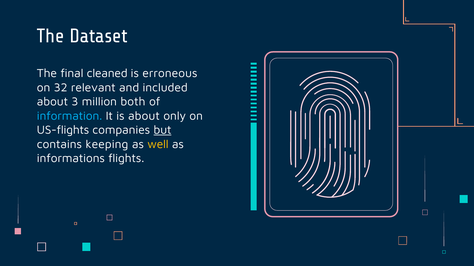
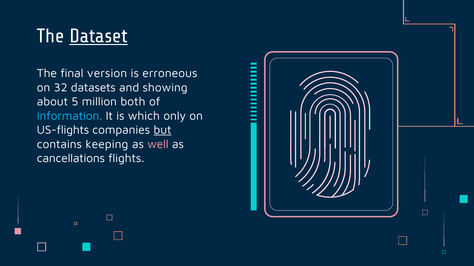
Dataset underline: none -> present
cleaned: cleaned -> version
relevant: relevant -> datasets
included: included -> showing
3: 3 -> 5
is about: about -> which
well colour: yellow -> pink
informations: informations -> cancellations
